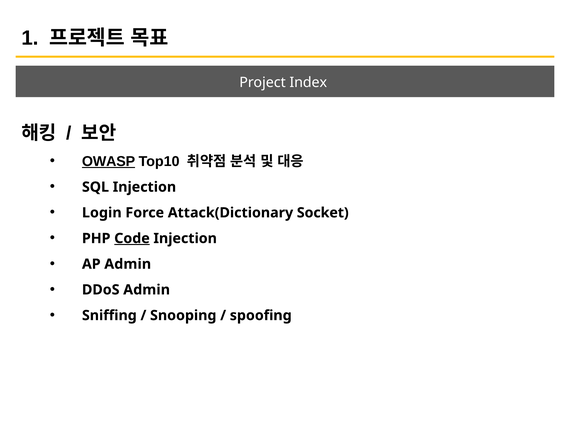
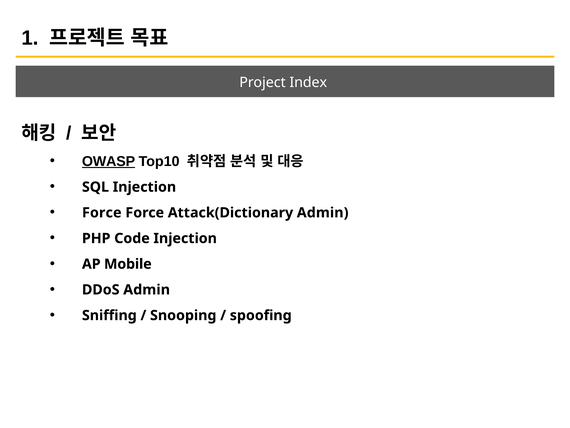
Login at (102, 212): Login -> Force
Attack(Dictionary Socket: Socket -> Admin
Code underline: present -> none
AP Admin: Admin -> Mobile
